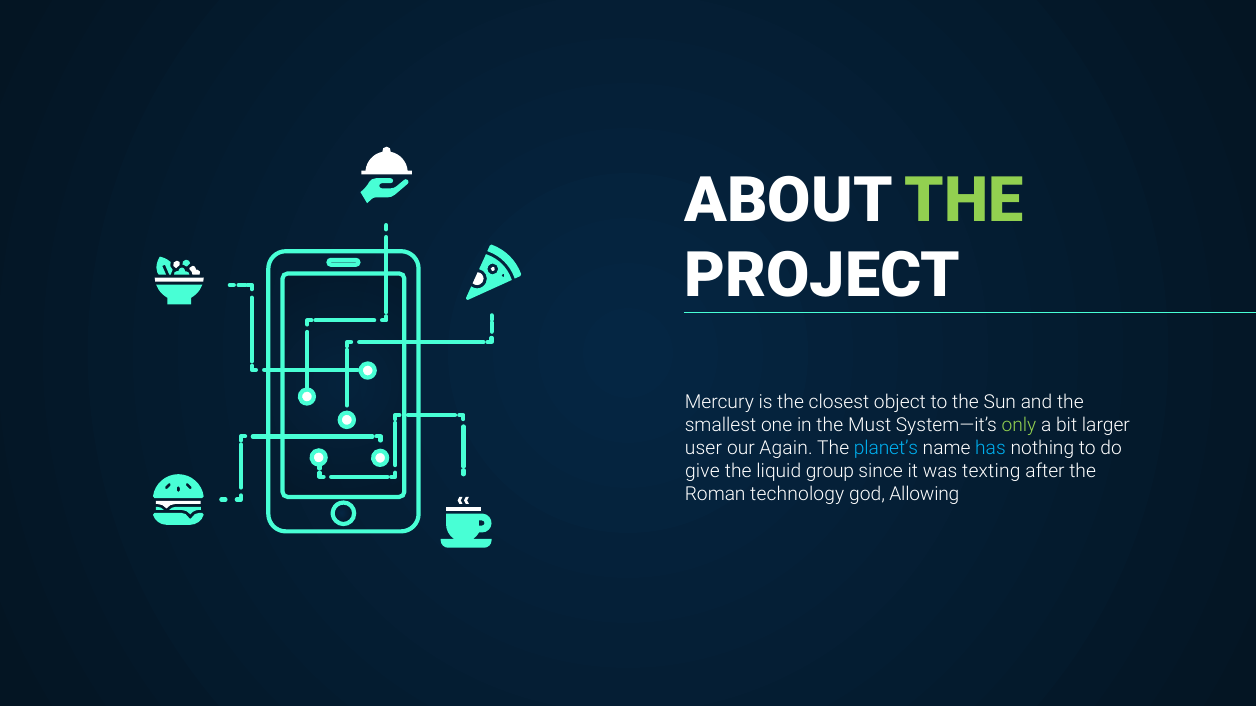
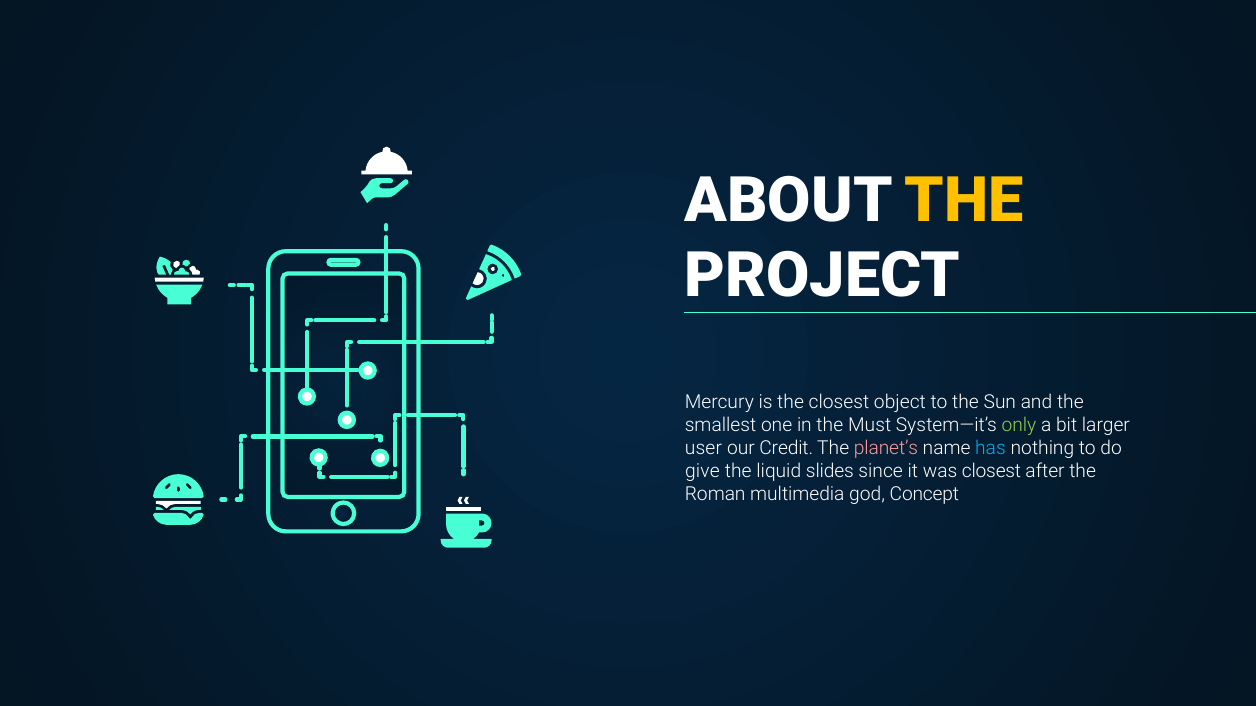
THE at (964, 201) colour: light green -> yellow
Again: Again -> Credit
planet’s colour: light blue -> pink
group: group -> slides
was texting: texting -> closest
technology: technology -> multimedia
Allowing: Allowing -> Concept
